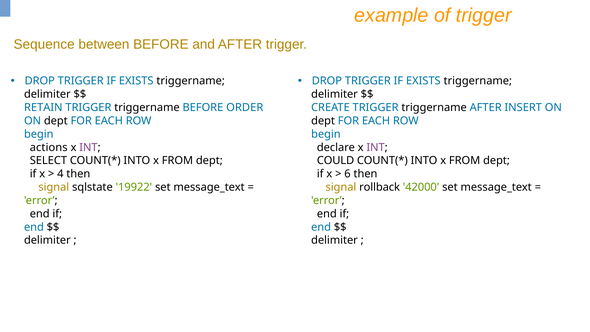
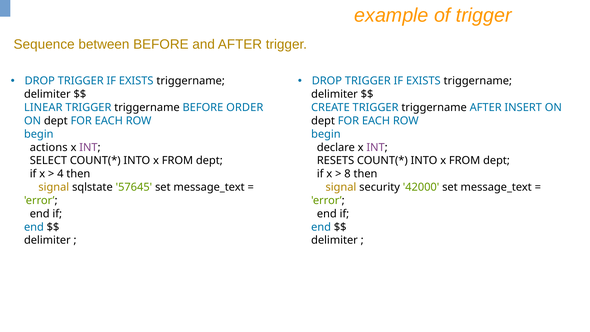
RETAIN: RETAIN -> LINEAR
COULD: COULD -> RESETS
6: 6 -> 8
19922: 19922 -> 57645
rollback: rollback -> security
